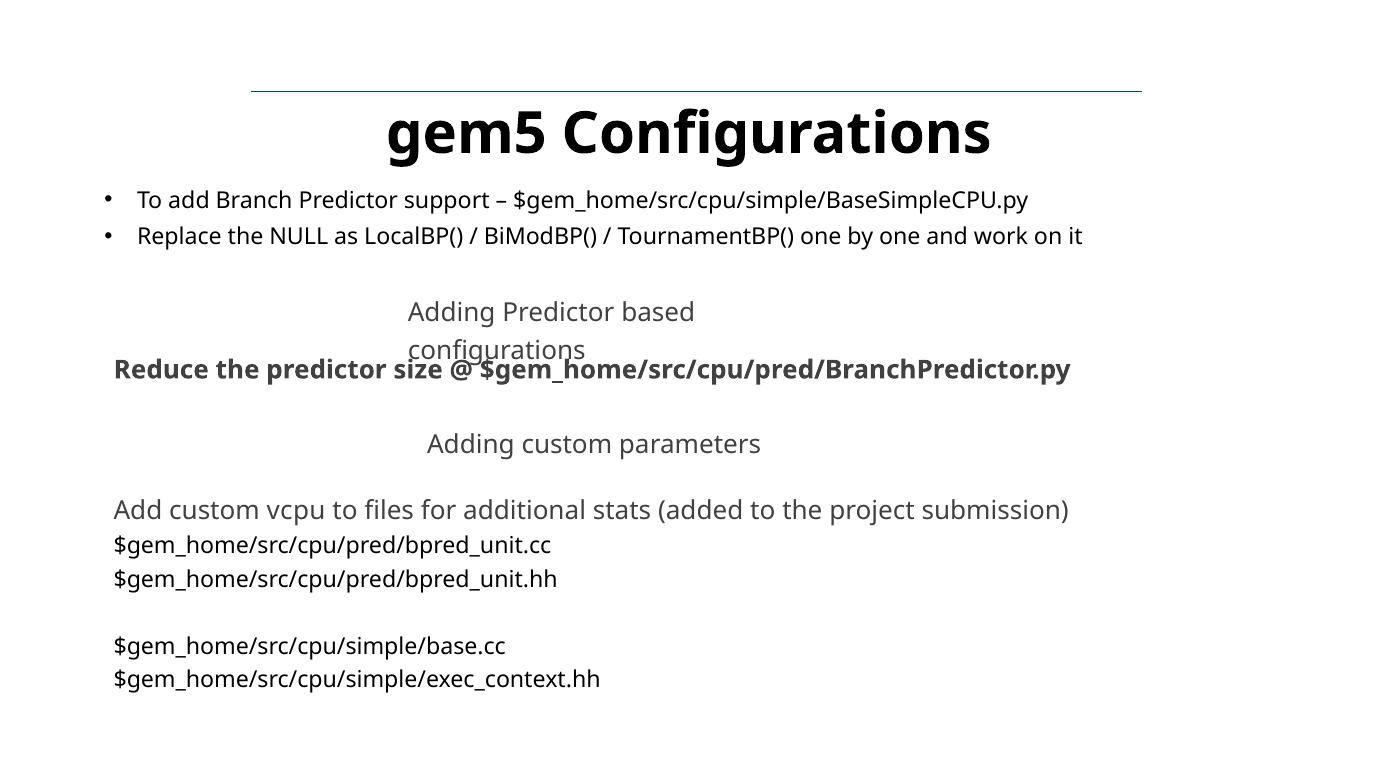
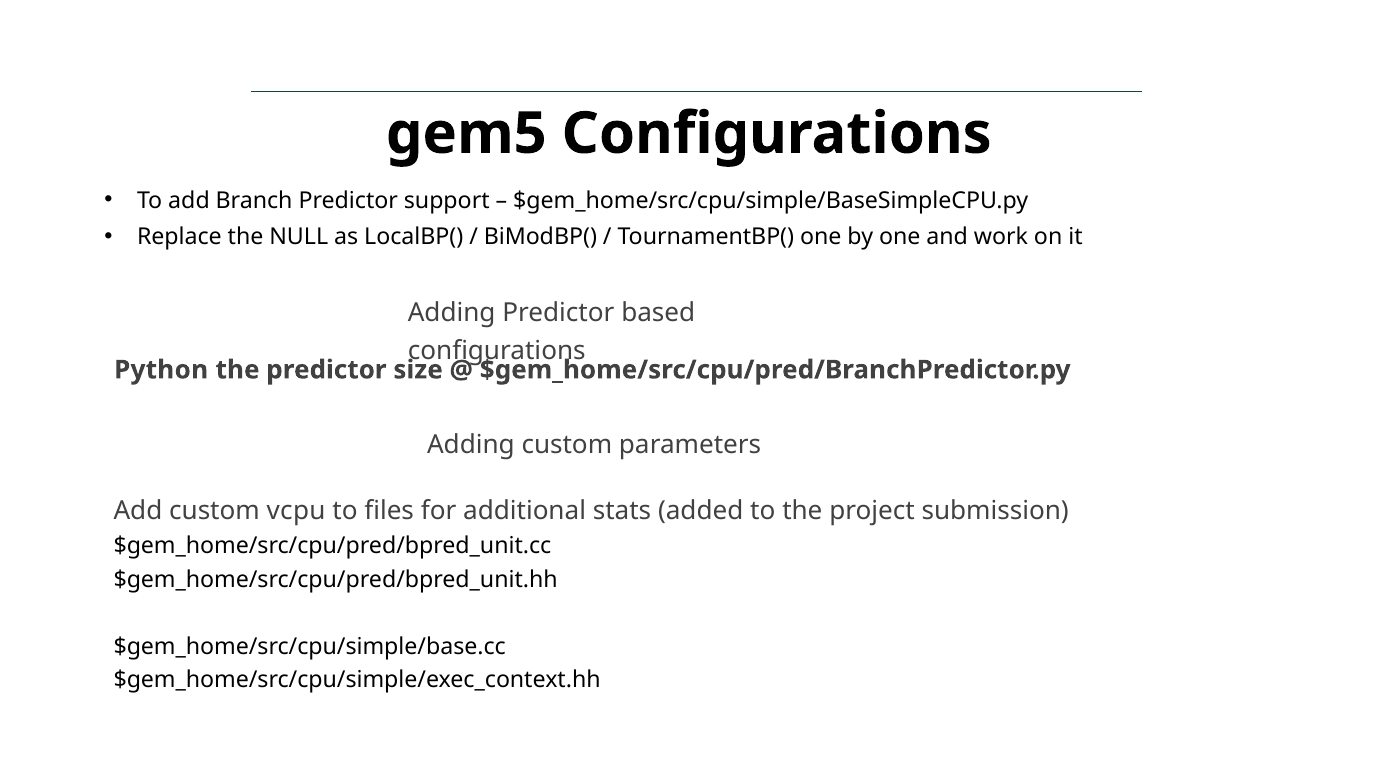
Reduce: Reduce -> Python
